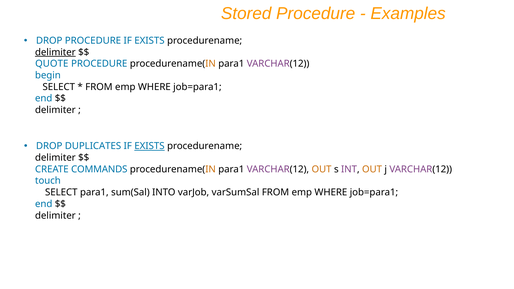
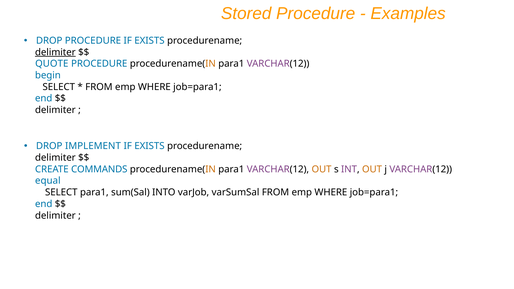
DUPLICATES: DUPLICATES -> IMPLEMENT
EXISTS at (149, 146) underline: present -> none
touch: touch -> equal
